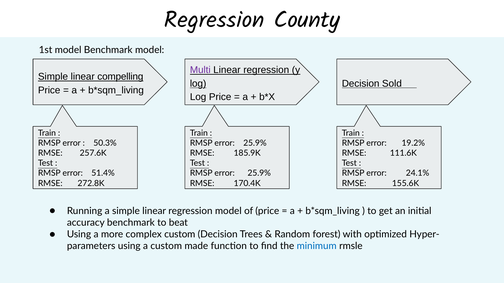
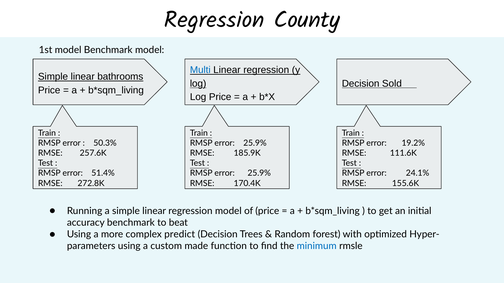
Multi colour: purple -> blue
compelling: compelling -> bathrooms
complex custom: custom -> predict
